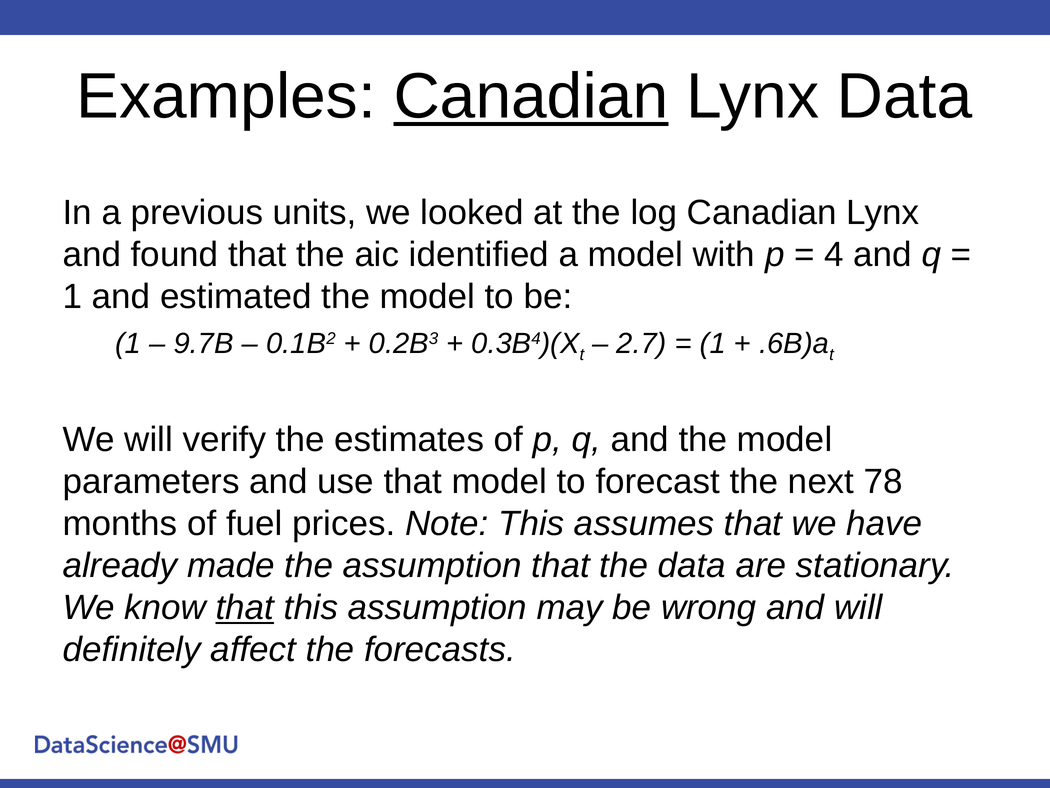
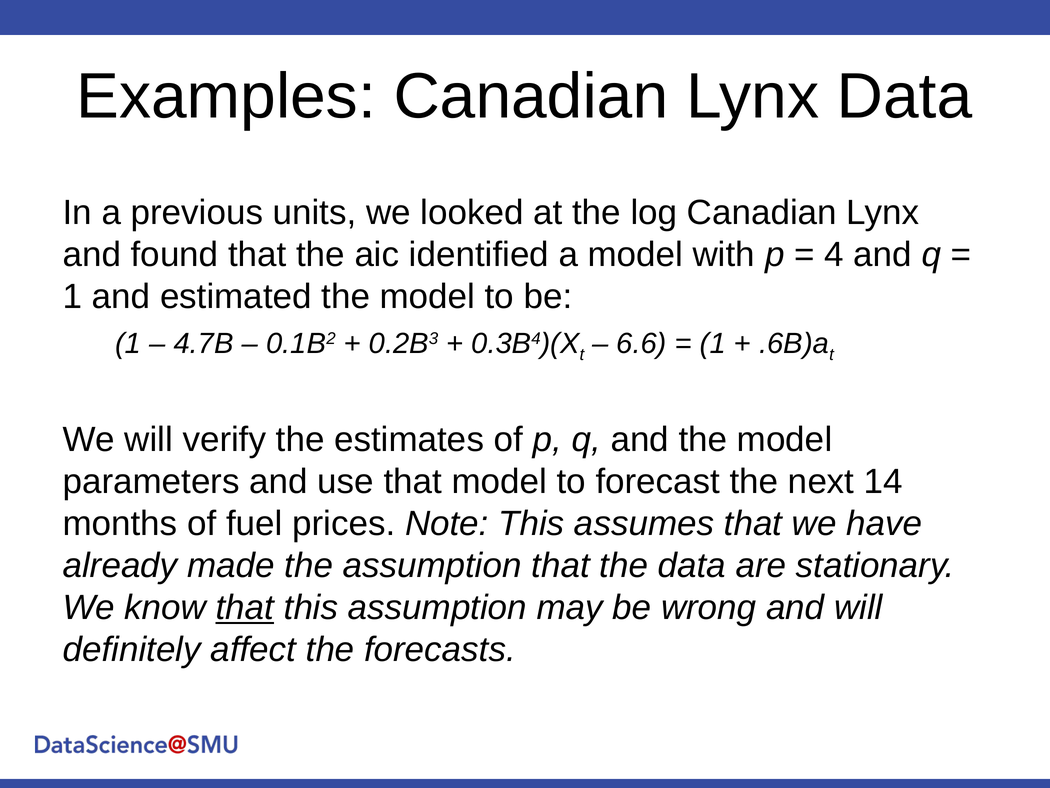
Canadian at (531, 96) underline: present -> none
9.7B: 9.7B -> 4.7B
2.7: 2.7 -> 6.6
78: 78 -> 14
